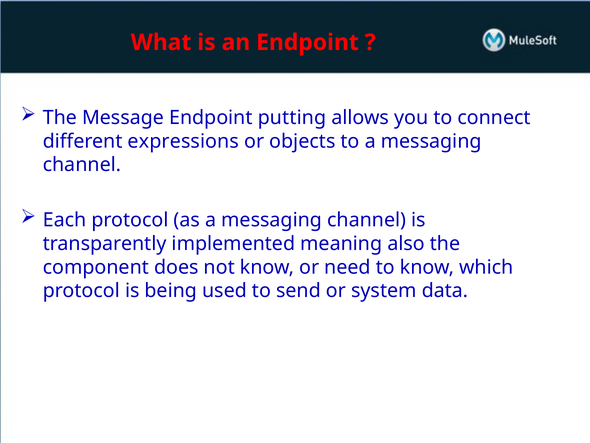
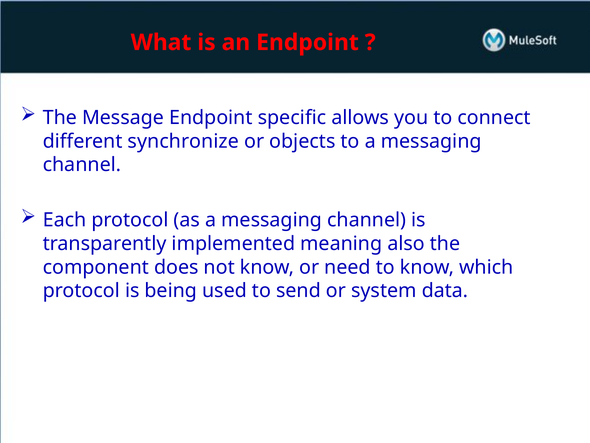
putting: putting -> specific
expressions: expressions -> synchronize
